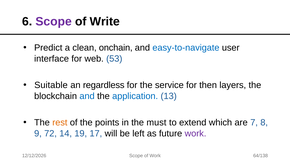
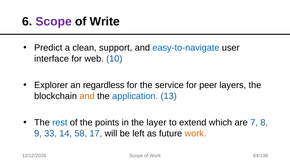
onchain: onchain -> support
53: 53 -> 10
Suitable: Suitable -> Explorer
then: then -> peer
and at (87, 96) colour: blue -> orange
rest colour: orange -> blue
must: must -> layer
72: 72 -> 33
19: 19 -> 58
work at (196, 134) colour: purple -> orange
